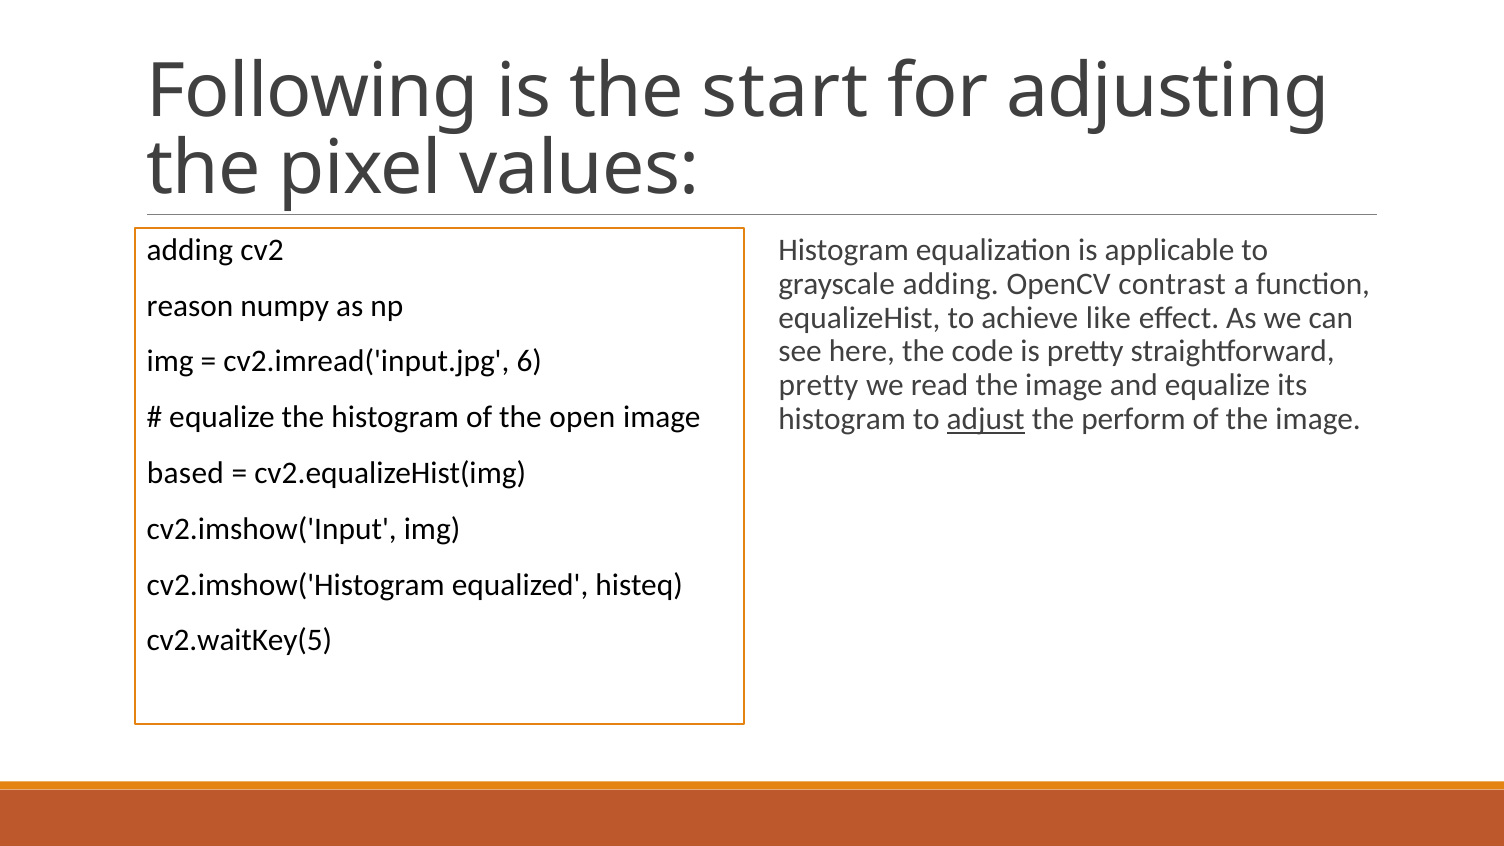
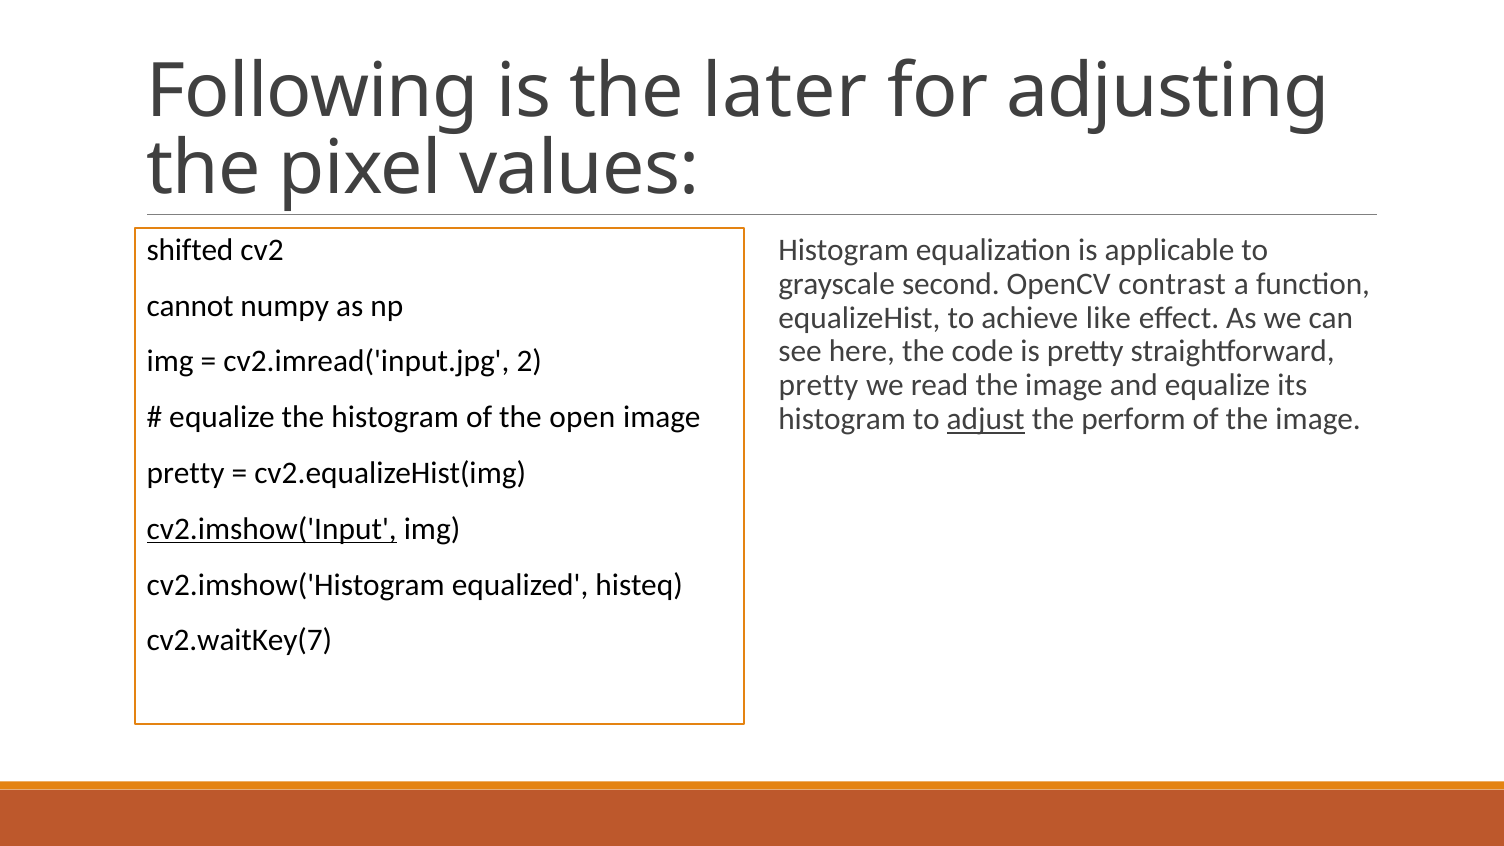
start: start -> later
adding at (190, 250): adding -> shifted
grayscale adding: adding -> second
reason: reason -> cannot
6: 6 -> 2
based at (185, 473): based -> pretty
cv2.imshow('Input underline: none -> present
cv2.waitKey(5: cv2.waitKey(5 -> cv2.waitKey(7
